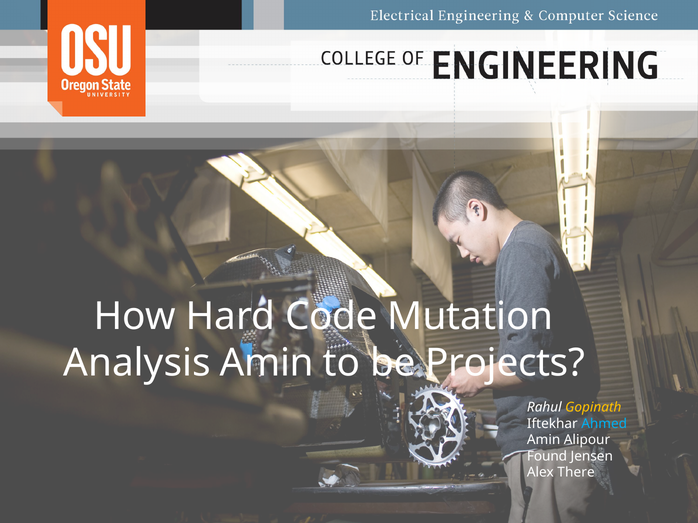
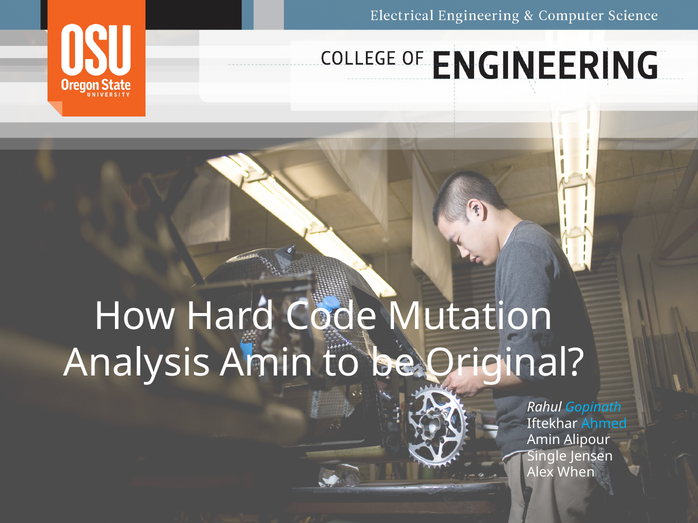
Projects: Projects -> Original
Gopinath colour: yellow -> light blue
Found: Found -> Single
There: There -> When
